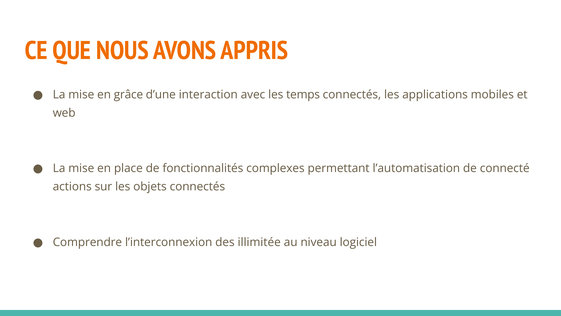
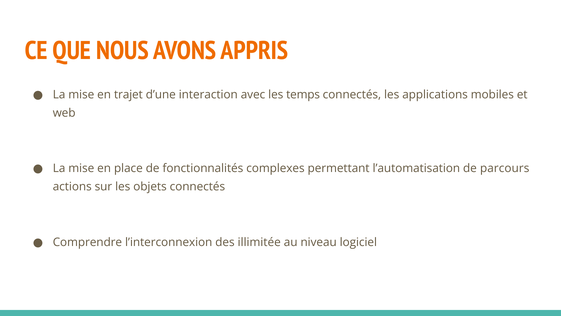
grâce: grâce -> trajet
connecté: connecté -> parcours
